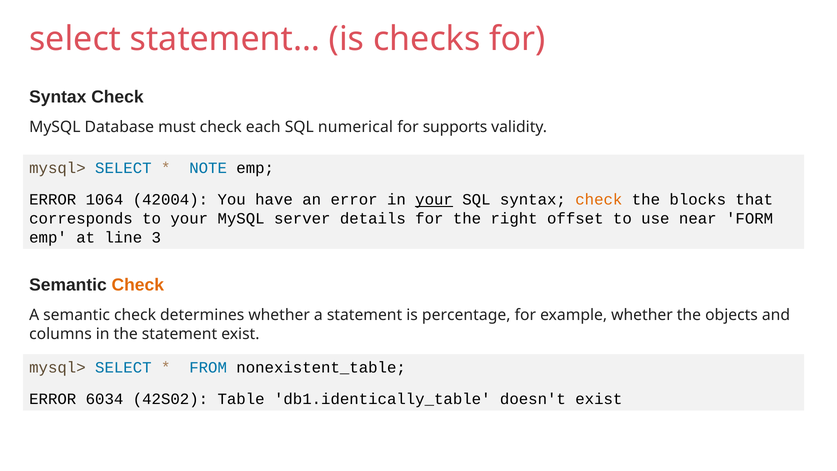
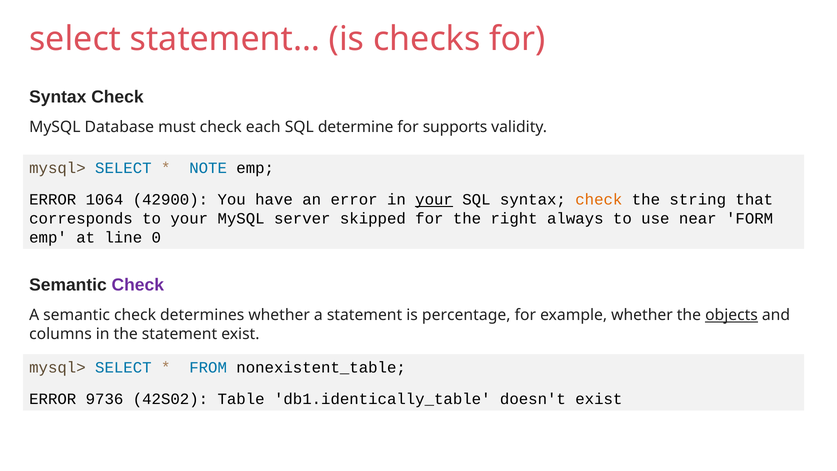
numerical: numerical -> determine
42004: 42004 -> 42900
blocks: blocks -> string
details: details -> skipped
offset: offset -> always
3: 3 -> 0
Check at (138, 285) colour: orange -> purple
objects underline: none -> present
6034: 6034 -> 9736
